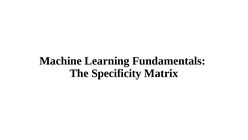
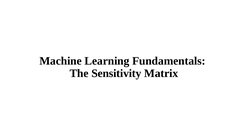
Specificity: Specificity -> Sensitivity
